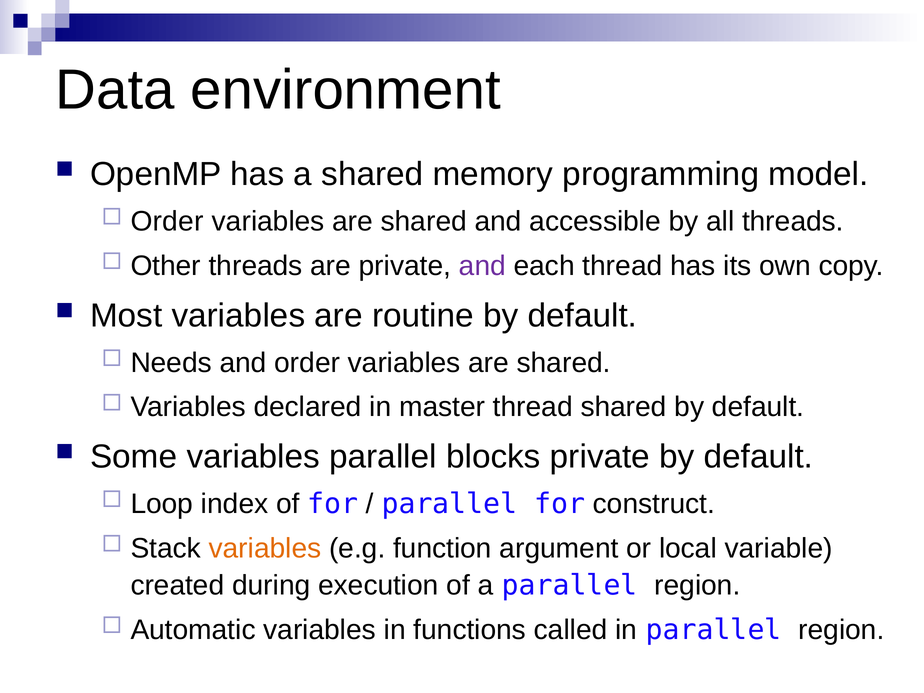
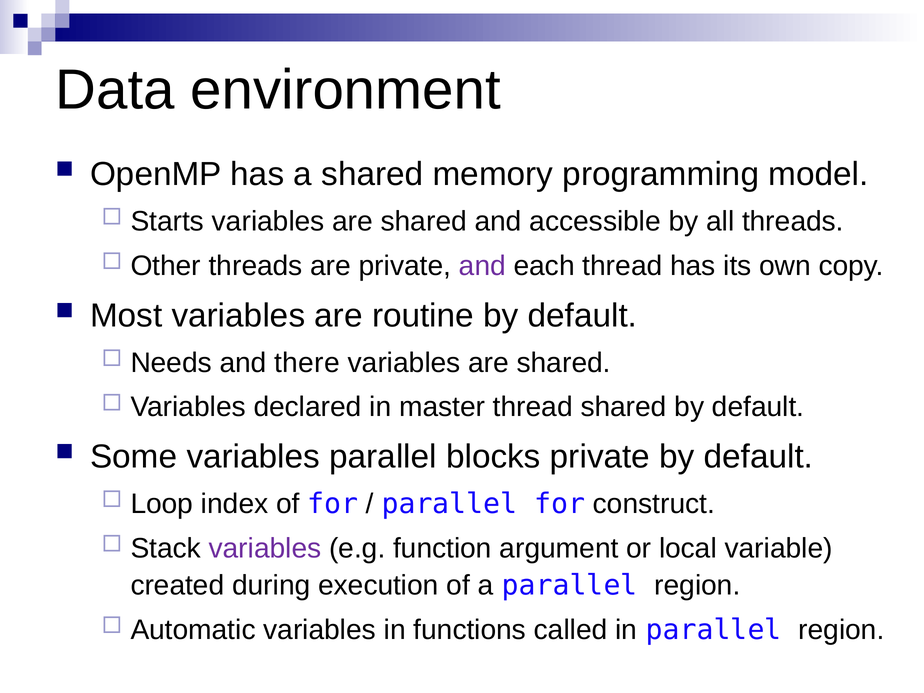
Order at (167, 222): Order -> Starts
and order: order -> there
variables at (265, 548) colour: orange -> purple
